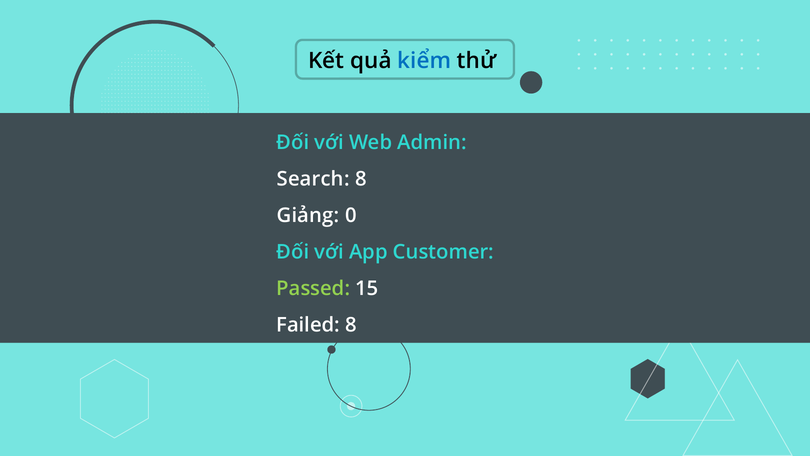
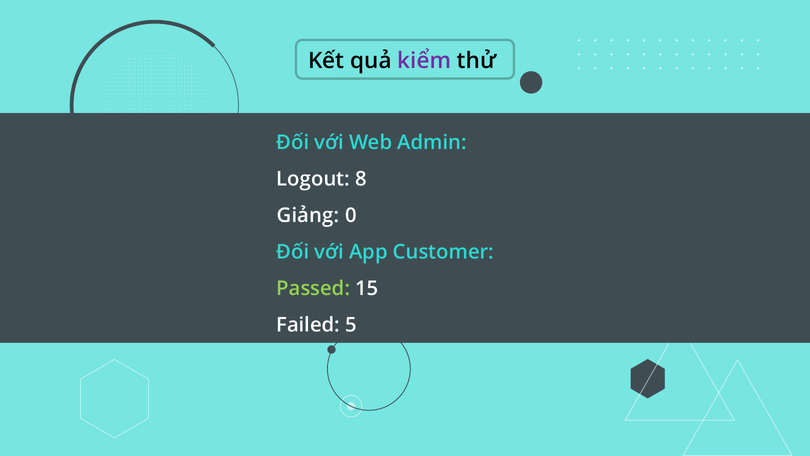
kiểm colour: blue -> purple
Search: Search -> Logout
Failed 8: 8 -> 5
